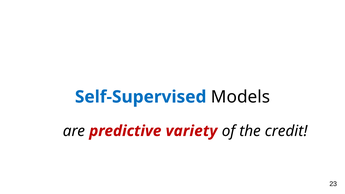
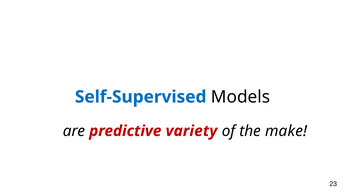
credit: credit -> make
